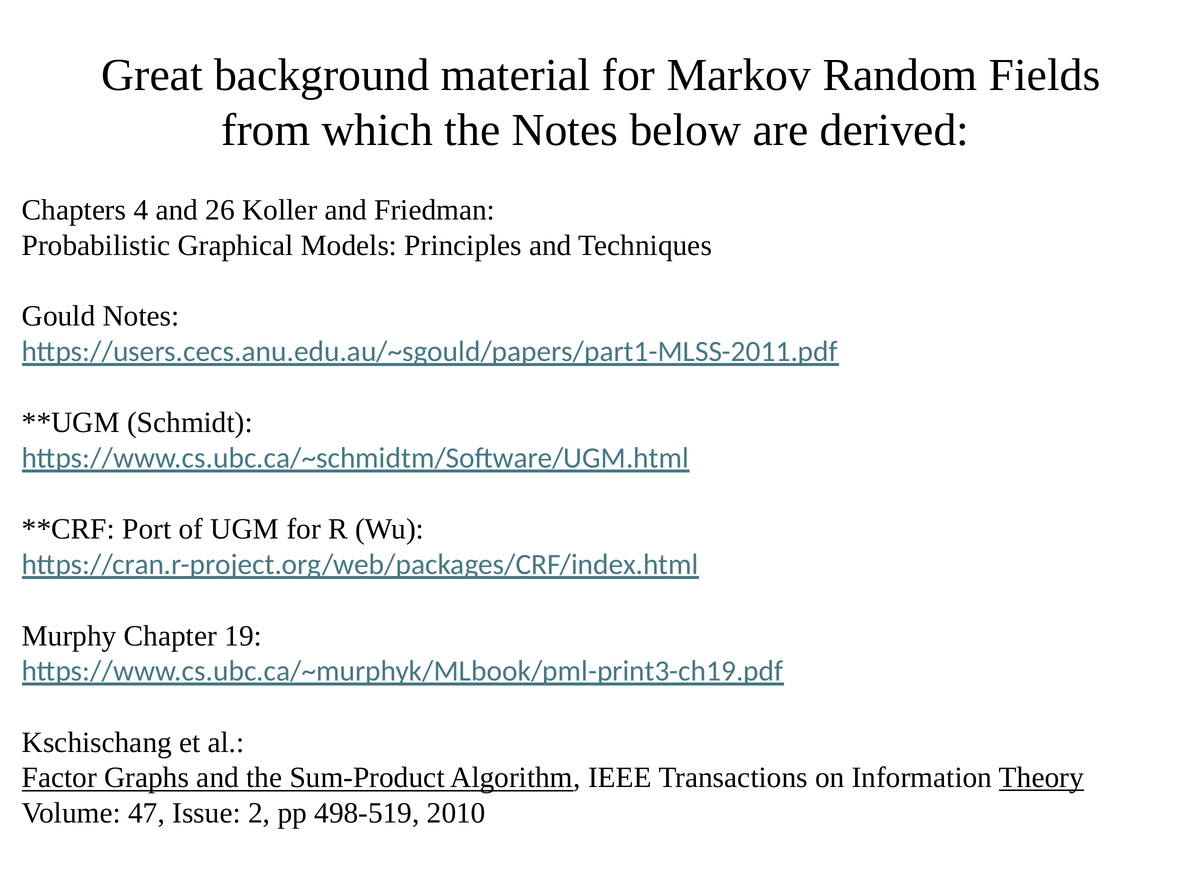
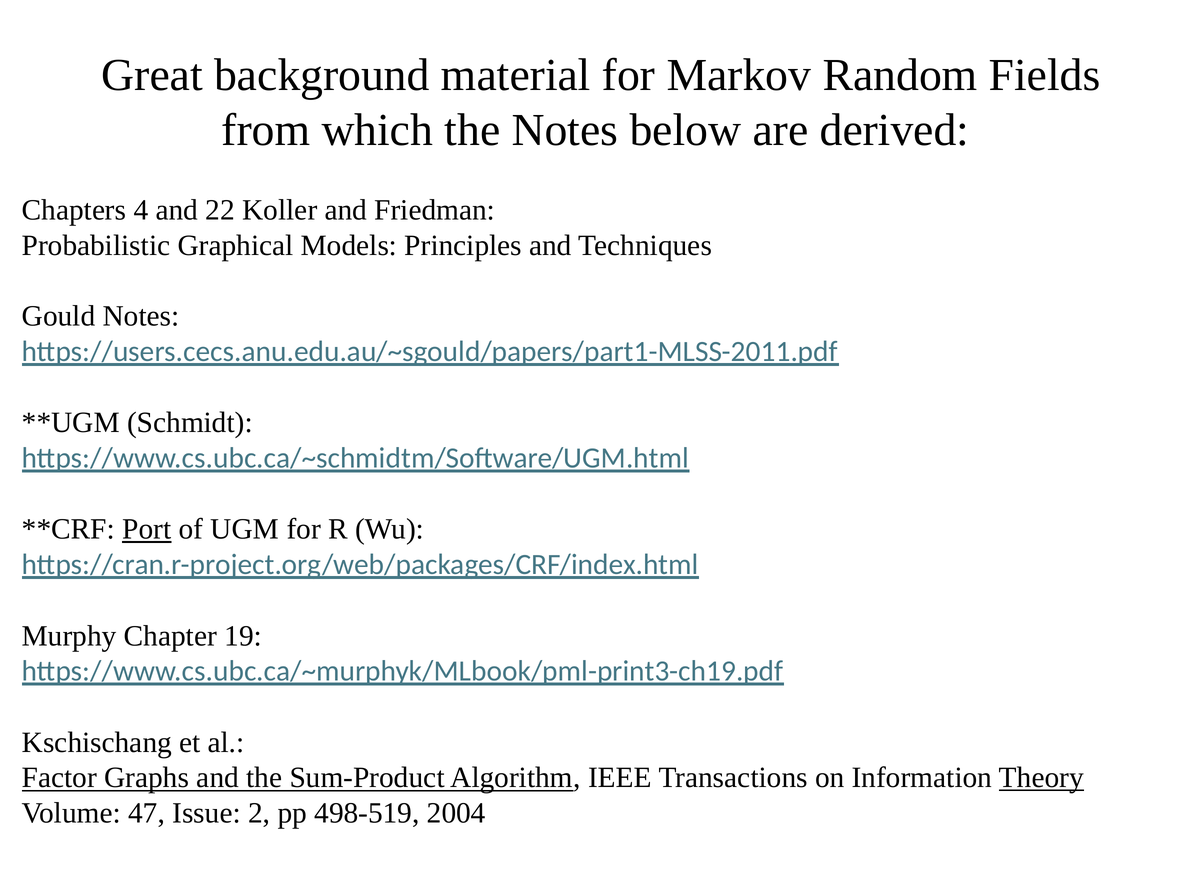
26: 26 -> 22
Port underline: none -> present
2010: 2010 -> 2004
